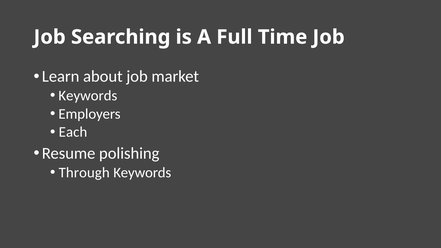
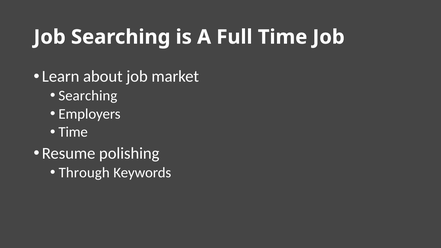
Keywords at (88, 96): Keywords -> Searching
Each at (73, 132): Each -> Time
